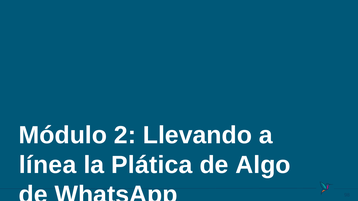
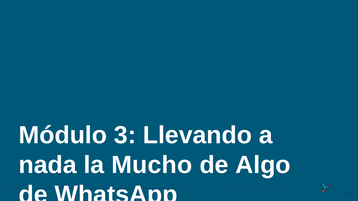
2: 2 -> 3
línea: línea -> nada
Plática: Plática -> Mucho
